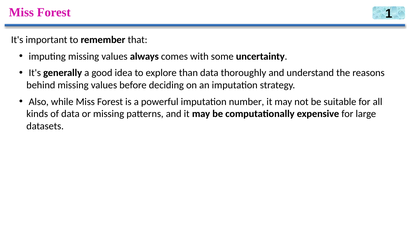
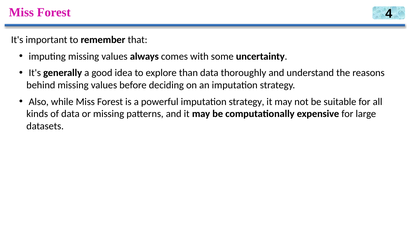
1: 1 -> 4
powerful imputation number: number -> strategy
